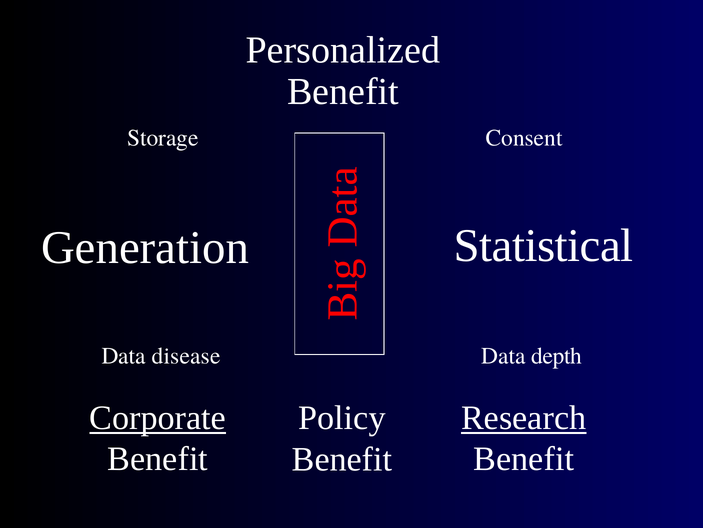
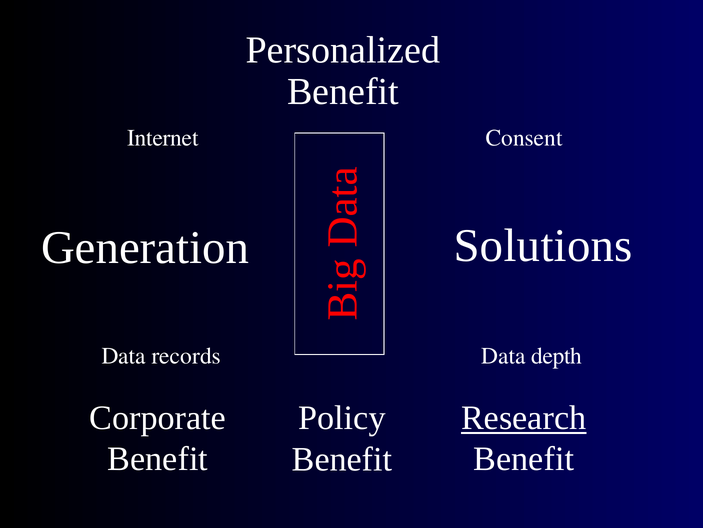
Storage: Storage -> Internet
Statistical: Statistical -> Solutions
disease: disease -> records
Corporate underline: present -> none
